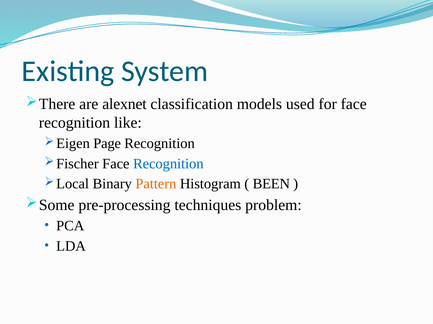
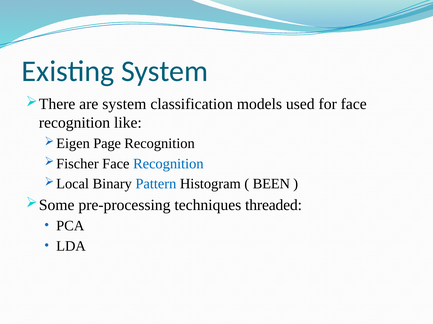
are alexnet: alexnet -> system
Pattern colour: orange -> blue
problem: problem -> threaded
